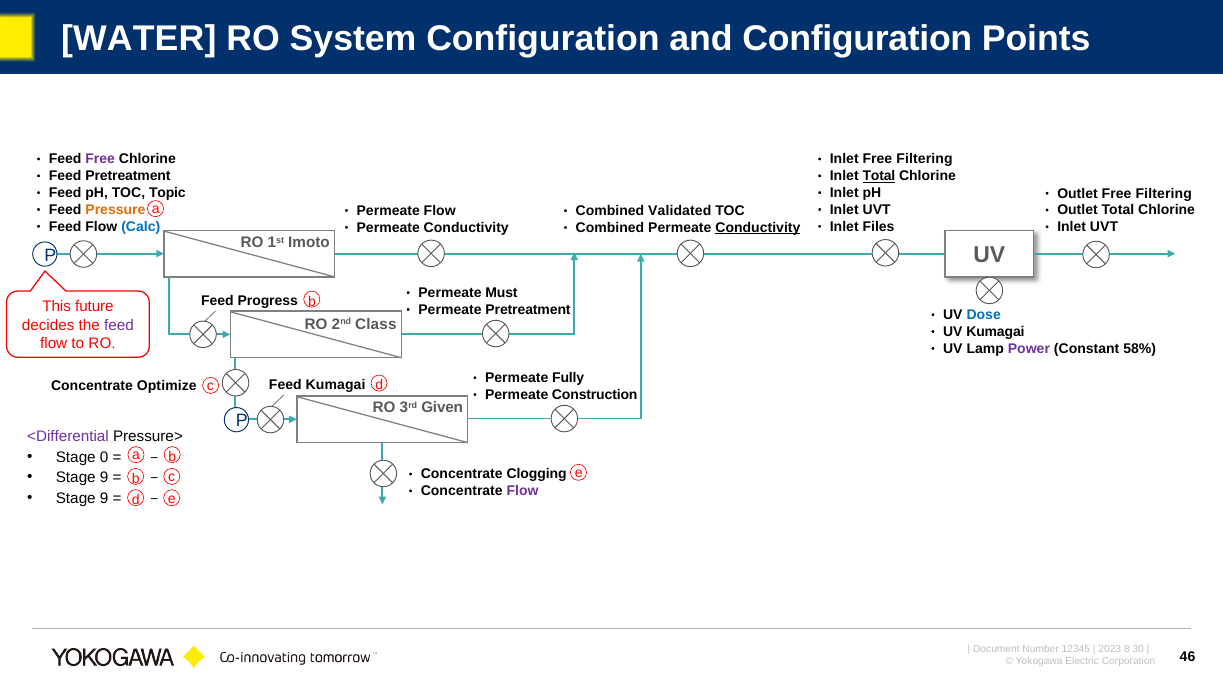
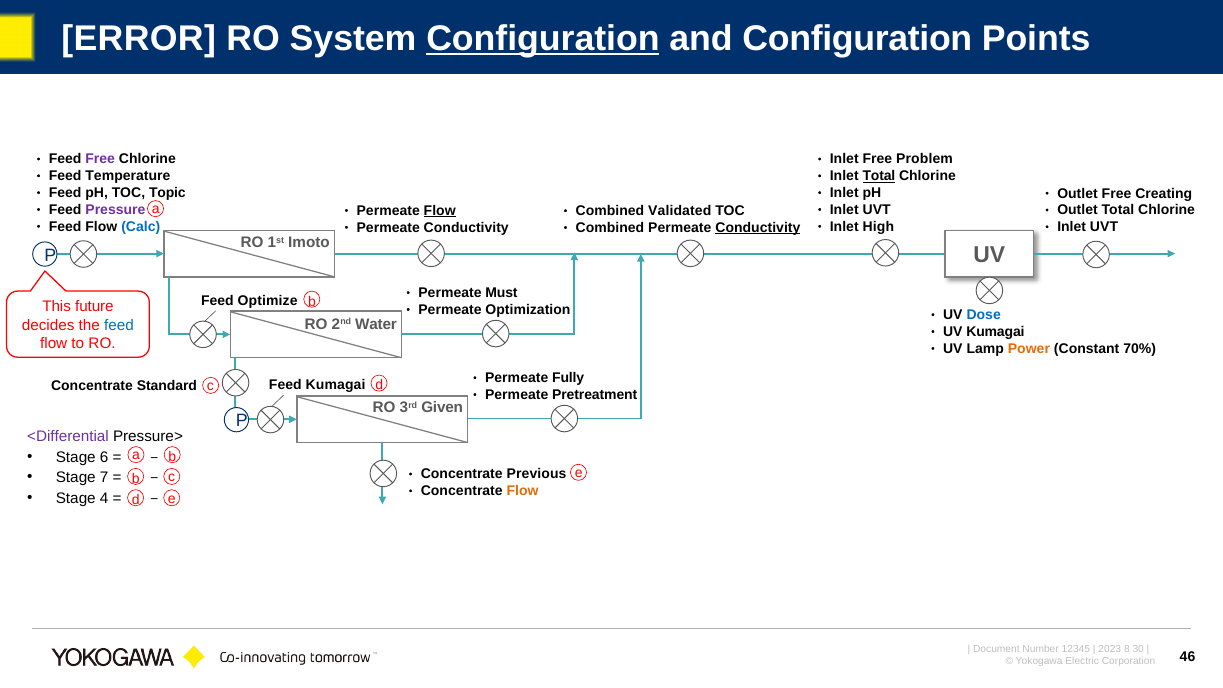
WATER: WATER -> ERROR
Configuration at (543, 38) underline: none -> present
Filtering at (925, 159): Filtering -> Problem
Pretreatment at (128, 176): Pretreatment -> Temperature
Filtering at (1164, 193): Filtering -> Creating
Pressure colour: orange -> purple
Flow at (440, 211) underline: none -> present
Files: Files -> High
Progress: Progress -> Optimize
Pretreatment at (528, 310): Pretreatment -> Optimization
Class: Class -> Water
feed at (119, 325) colour: purple -> blue
Power colour: purple -> orange
58%: 58% -> 70%
Optimize: Optimize -> Standard
Construction: Construction -> Pretreatment
0: 0 -> 6
Clogging: Clogging -> Previous
9 at (104, 478): 9 -> 7
Flow at (523, 491) colour: purple -> orange
9 at (104, 498): 9 -> 4
